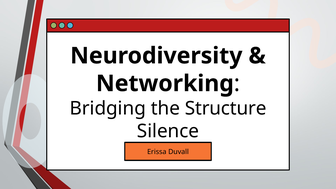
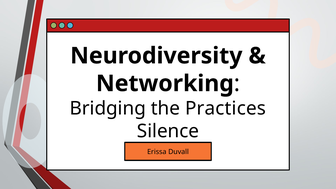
Structure: Structure -> Practices
